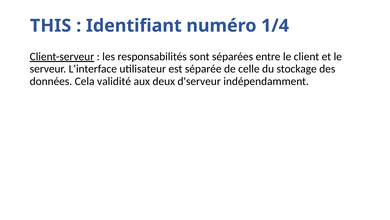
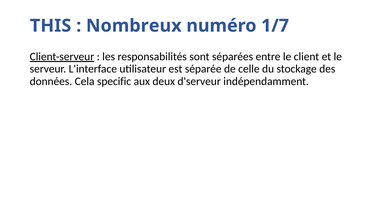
Identifiant: Identifiant -> Nombreux
1/4: 1/4 -> 1/7
validité: validité -> specific
